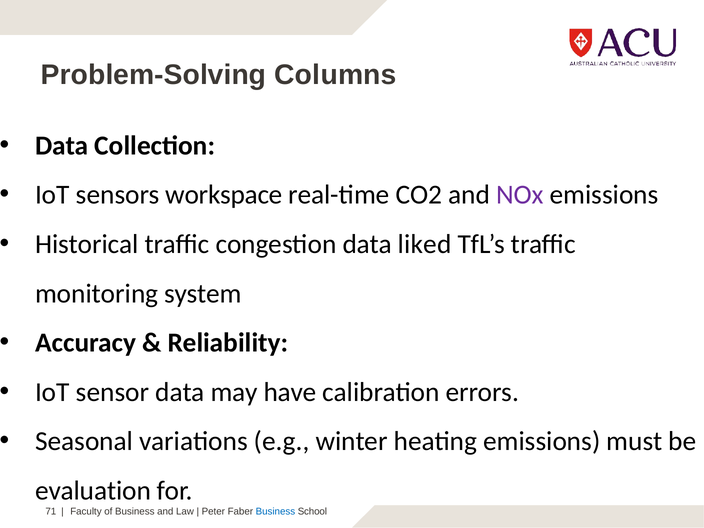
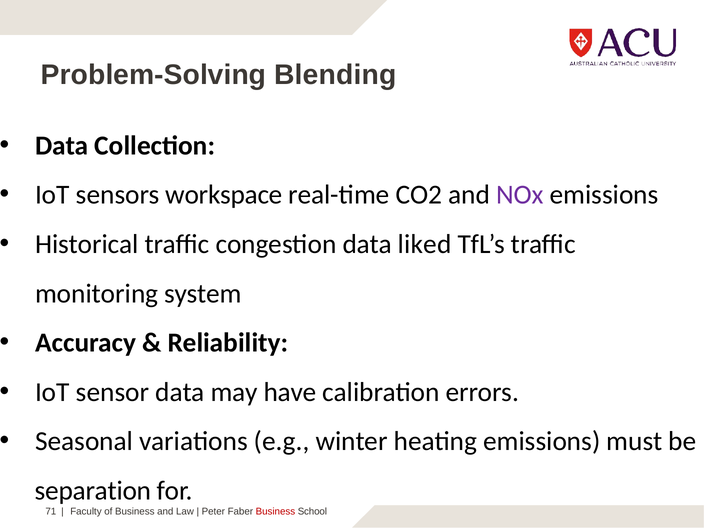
Columns: Columns -> Blending
evaluation: evaluation -> separation
Business at (275, 511) colour: blue -> red
